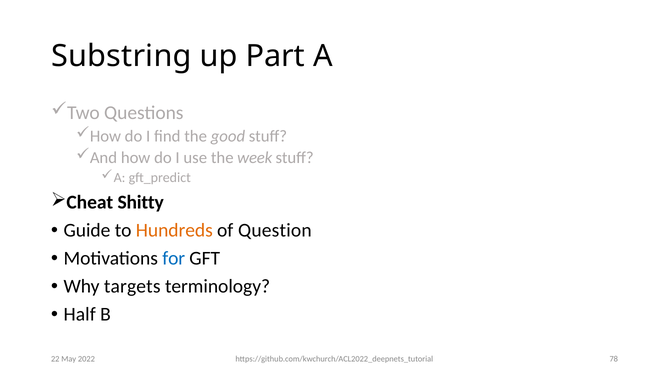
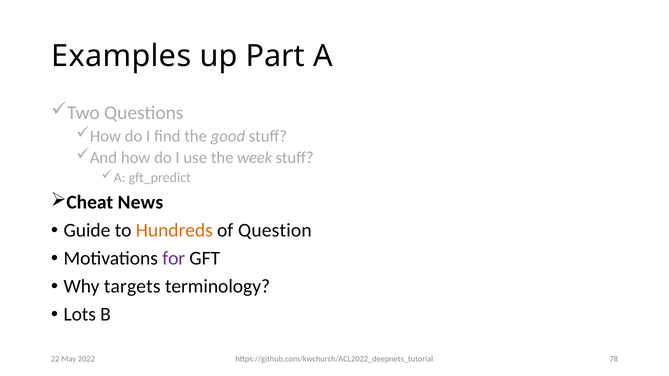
Substring: Substring -> Examples
Shitty: Shitty -> News
for colour: blue -> purple
Half: Half -> Lots
